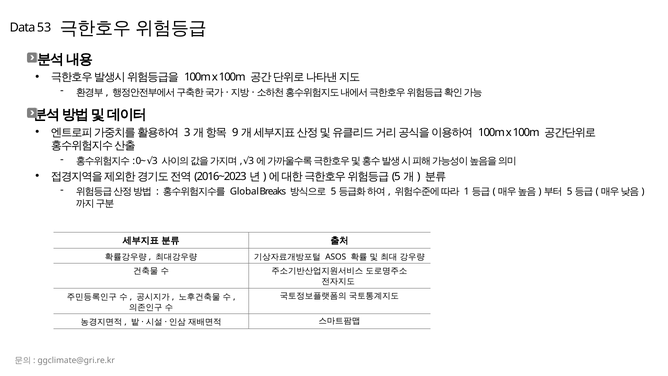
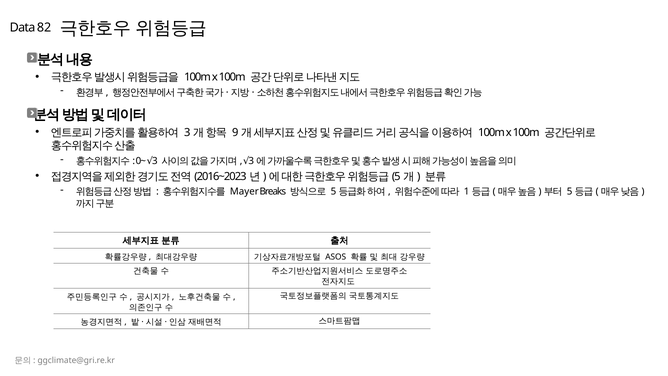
53: 53 -> 82
Global: Global -> Mayer
